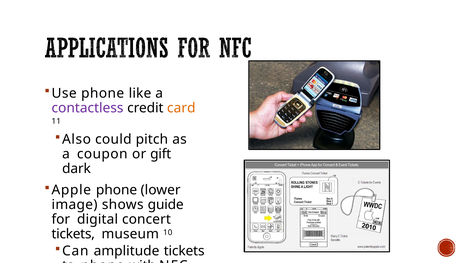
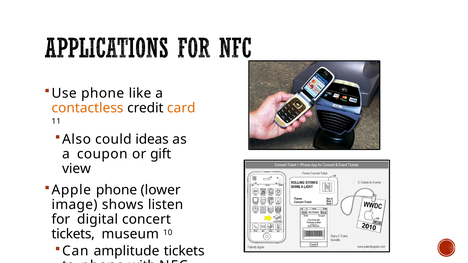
contactless colour: purple -> orange
pitch: pitch -> ideas
dark: dark -> view
guide: guide -> listen
